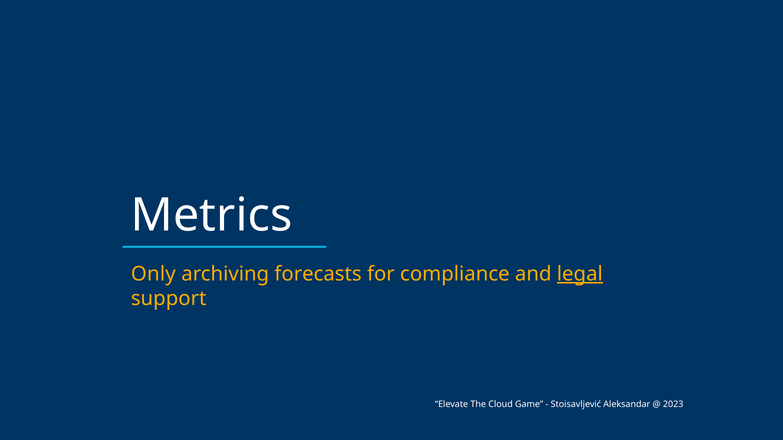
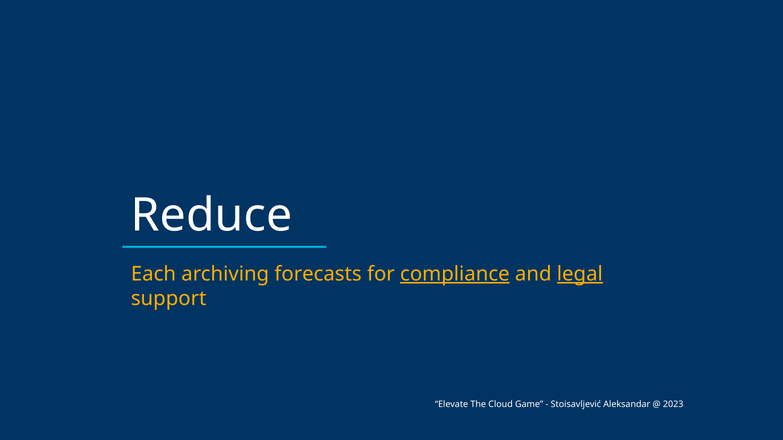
Metrics: Metrics -> Reduce
Only: Only -> Each
compliance underline: none -> present
